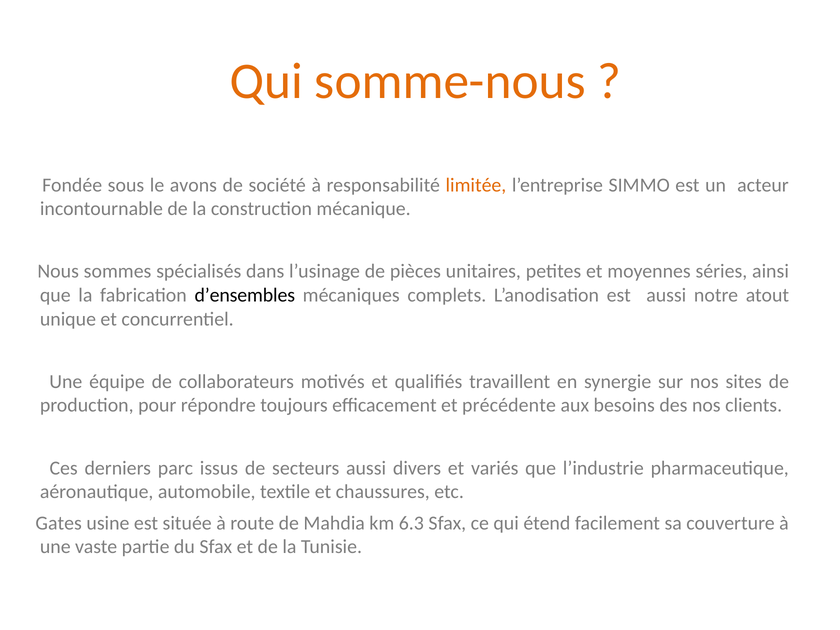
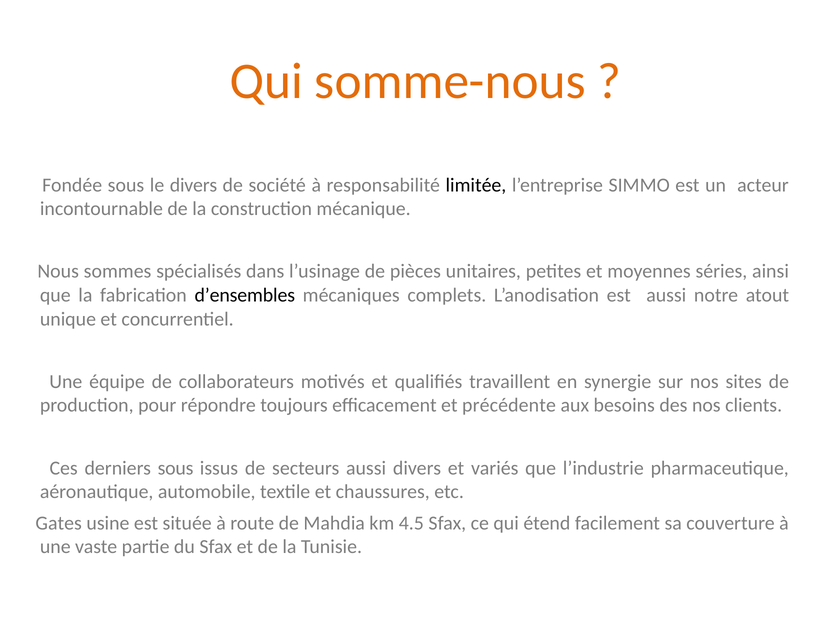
le avons: avons -> divers
limitée colour: orange -> black
derniers parc: parc -> sous
6.3: 6.3 -> 4.5
